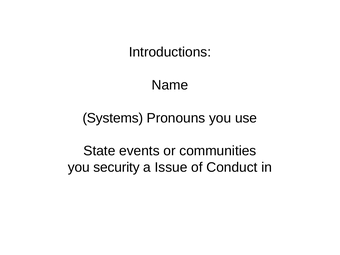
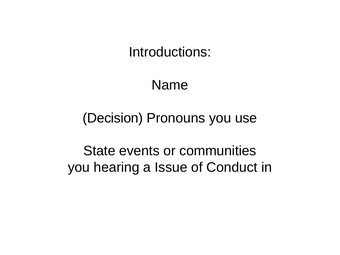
Systems: Systems -> Decision
security: security -> hearing
